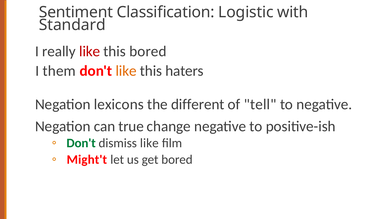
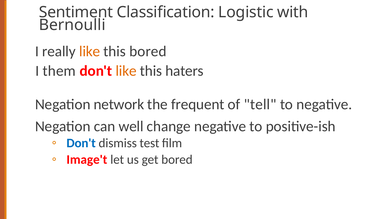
Standard: Standard -> Bernoulli
like at (90, 51) colour: red -> orange
lexicons: lexicons -> network
different: different -> frequent
true: true -> well
Don't at (81, 143) colour: green -> blue
dismiss like: like -> test
Might't: Might't -> Image't
